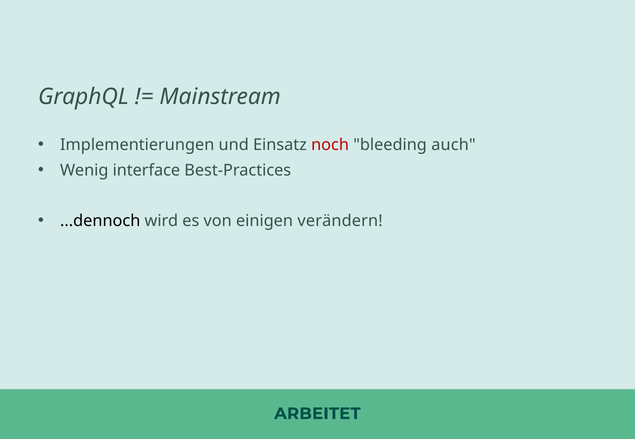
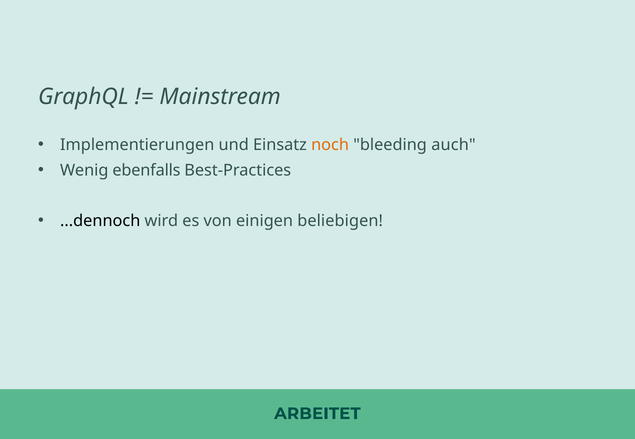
noch colour: red -> orange
interface: interface -> ebenfalls
verändern: verändern -> beliebigen
